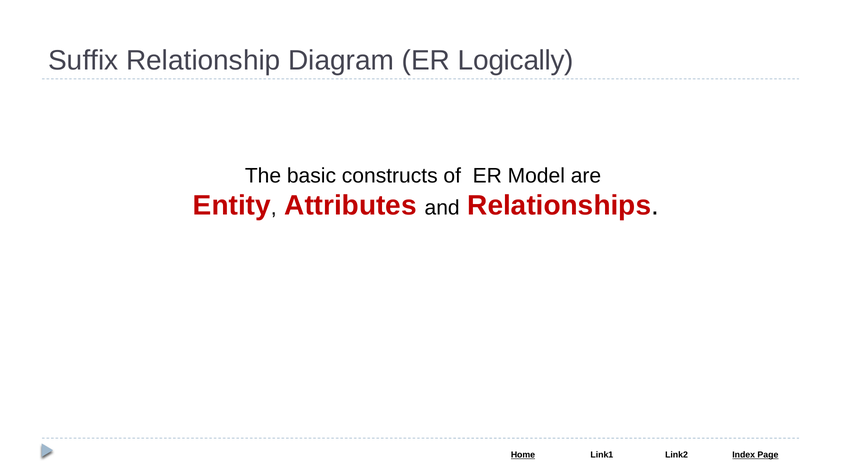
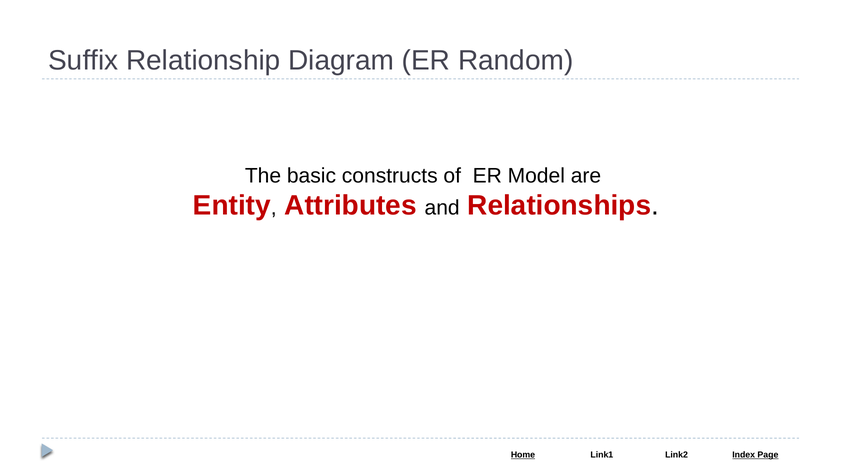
Logically: Logically -> Random
